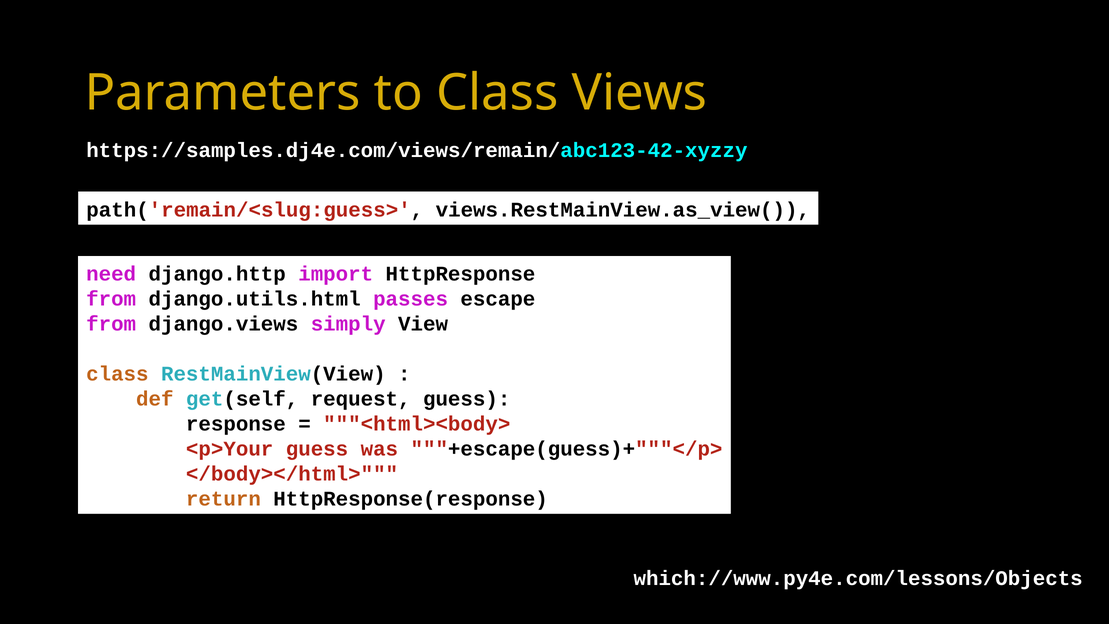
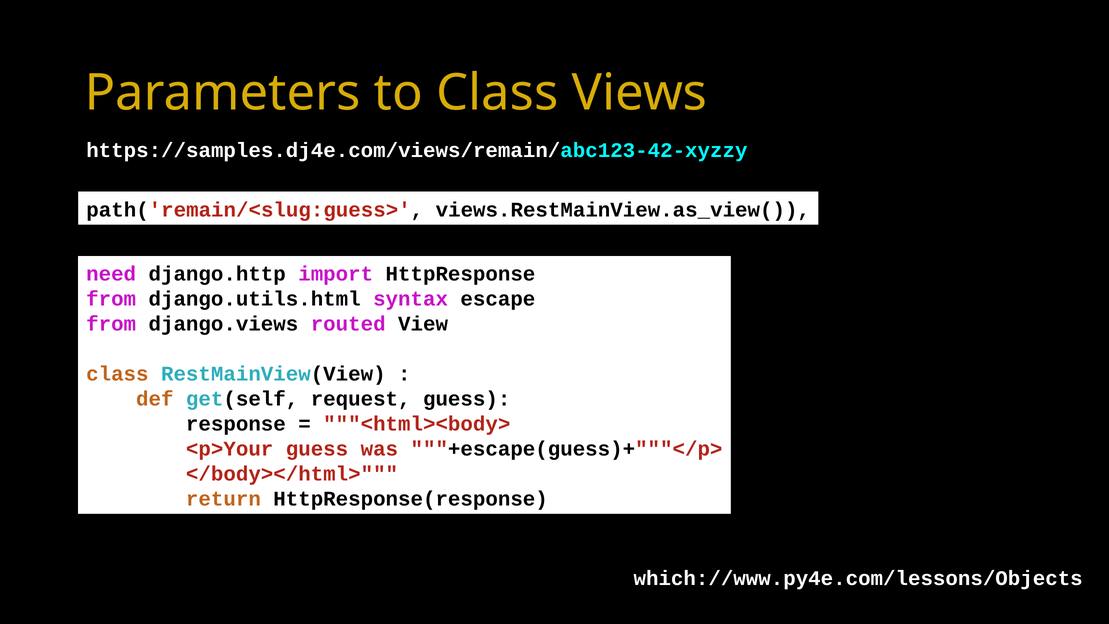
passes: passes -> syntax
simply: simply -> routed
